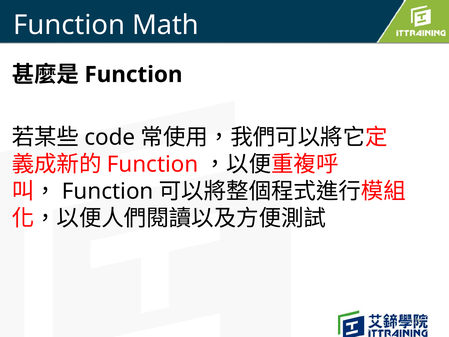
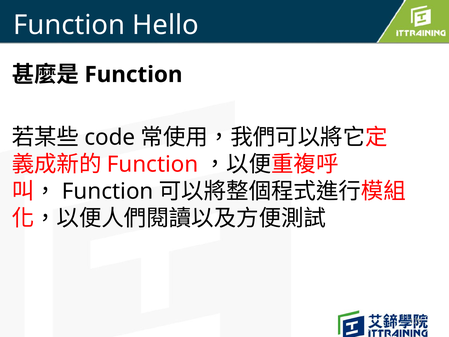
Math: Math -> Hello
